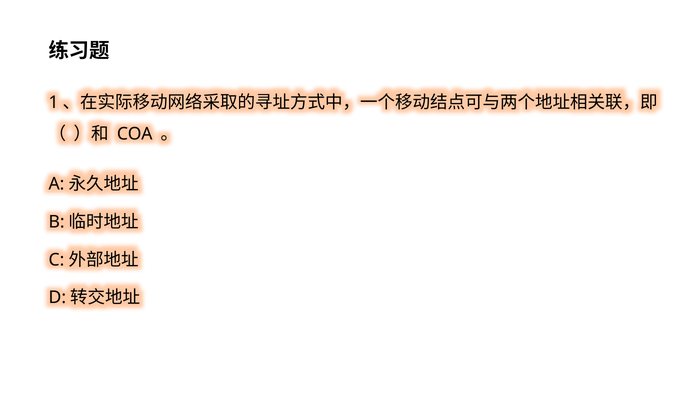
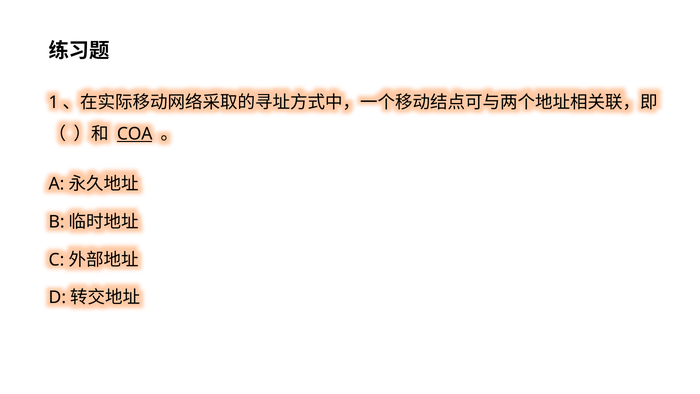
COA underline: none -> present
